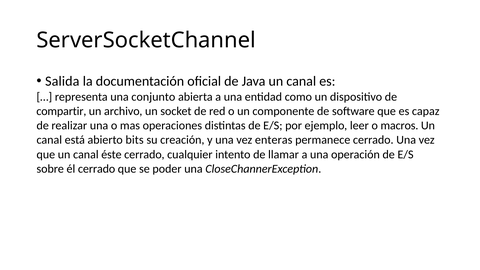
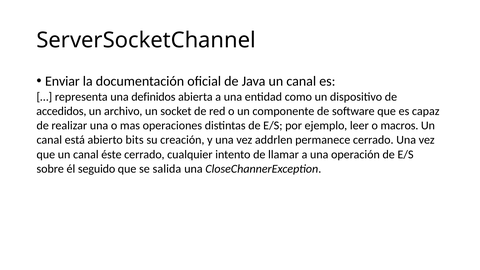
Salida: Salida -> Enviar
conjunto: conjunto -> definidos
compartir: compartir -> accedidos
enteras: enteras -> addrlen
él cerrado: cerrado -> seguido
poder: poder -> salida
